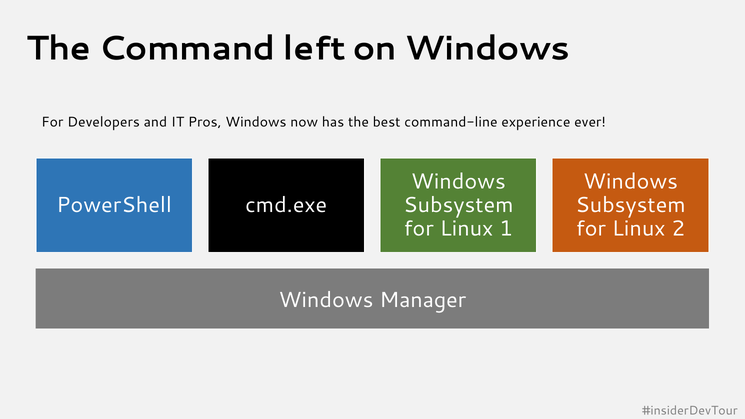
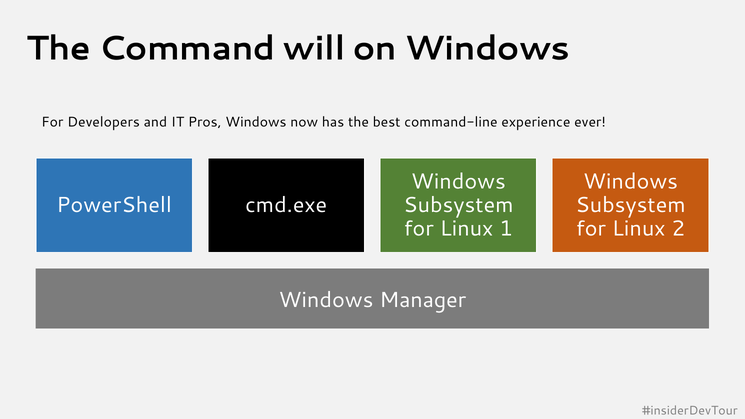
left: left -> will
